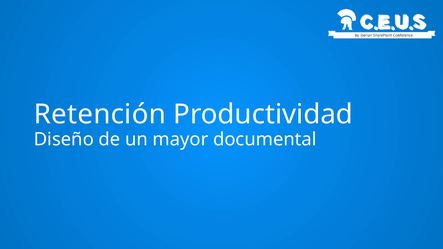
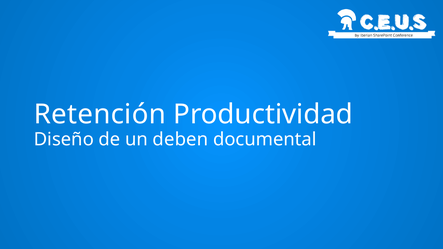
mayor: mayor -> deben
